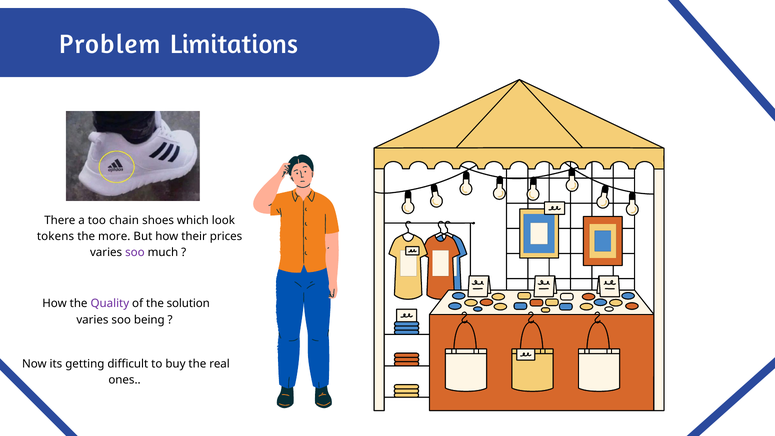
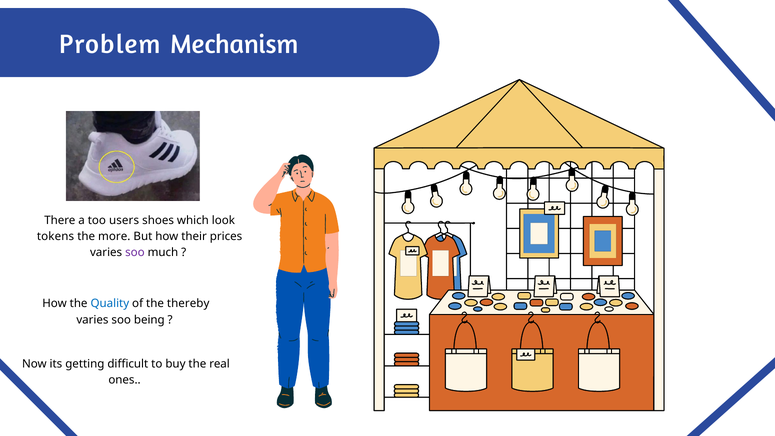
Limitations: Limitations -> Mechanism
chain: chain -> users
Quality colour: purple -> blue
solution: solution -> thereby
